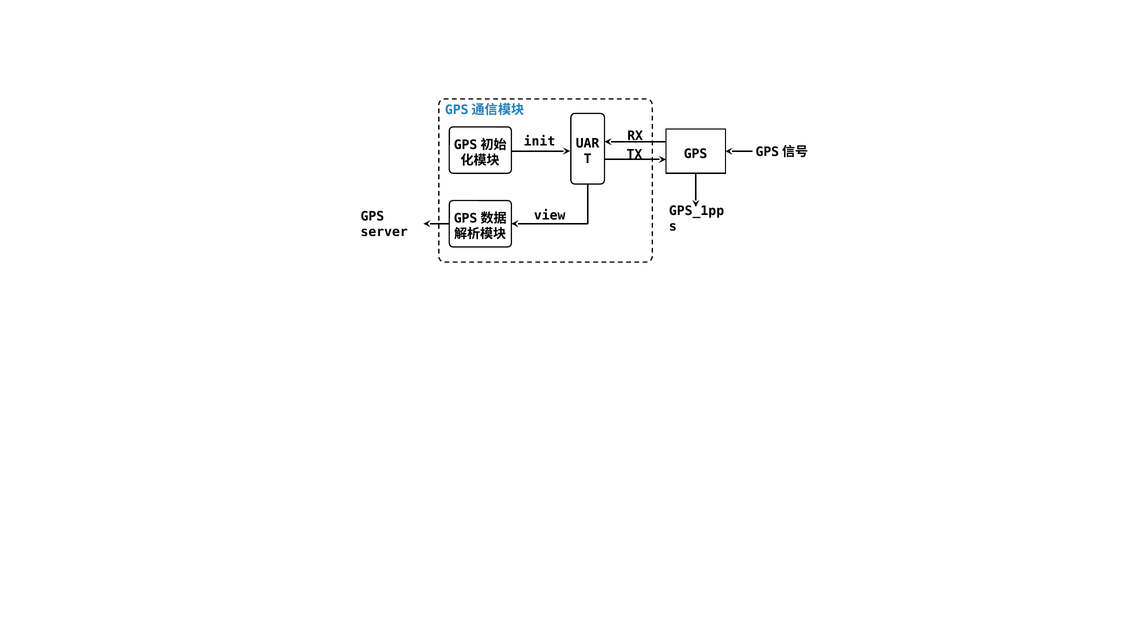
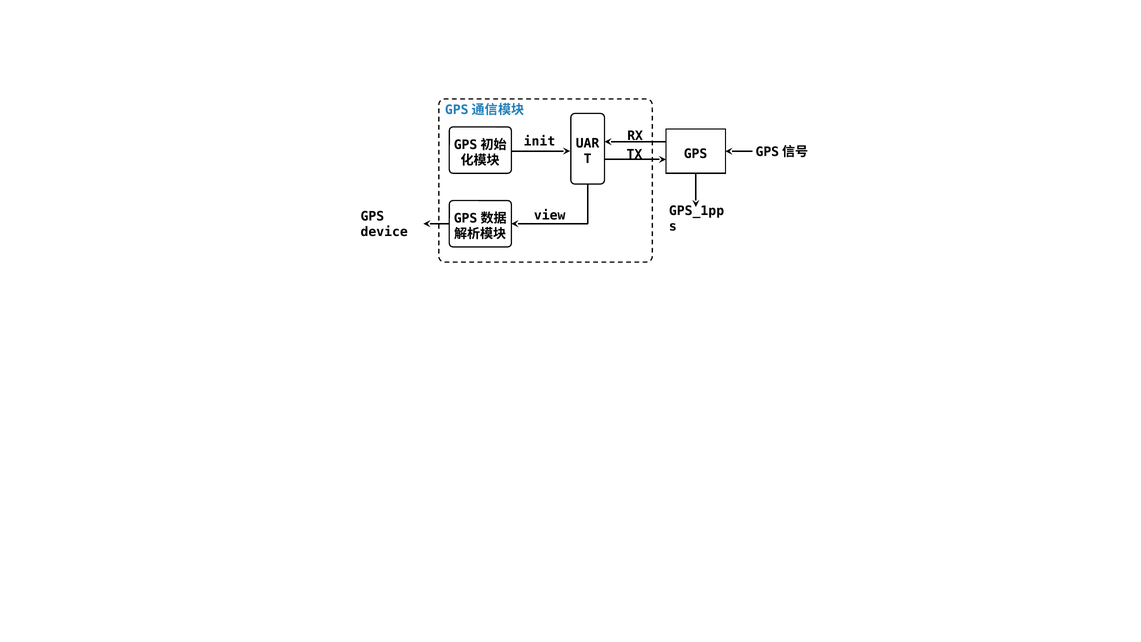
server: server -> device
